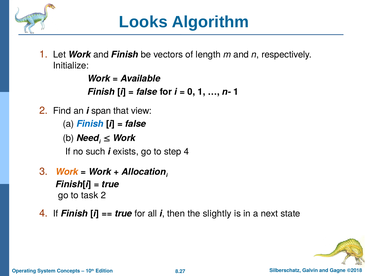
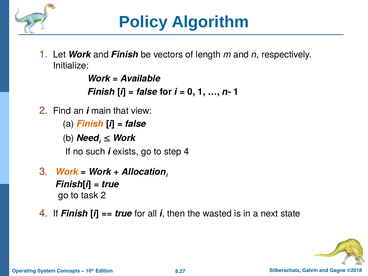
Looks: Looks -> Policy
span: span -> main
Finish at (90, 124) colour: blue -> orange
slightly: slightly -> wasted
